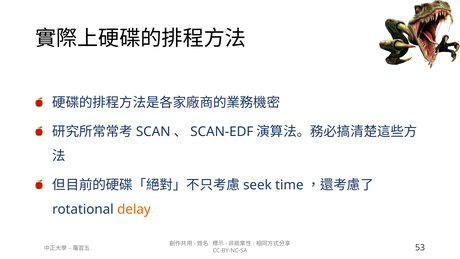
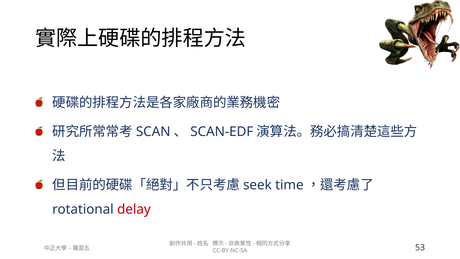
delay colour: orange -> red
